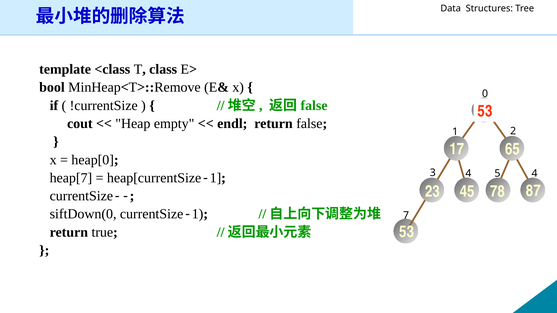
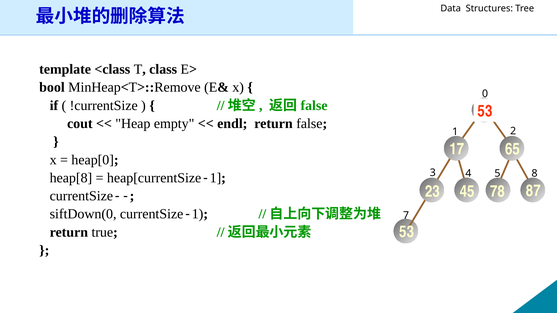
5 4: 4 -> 8
heap[7: heap[7 -> heap[8
